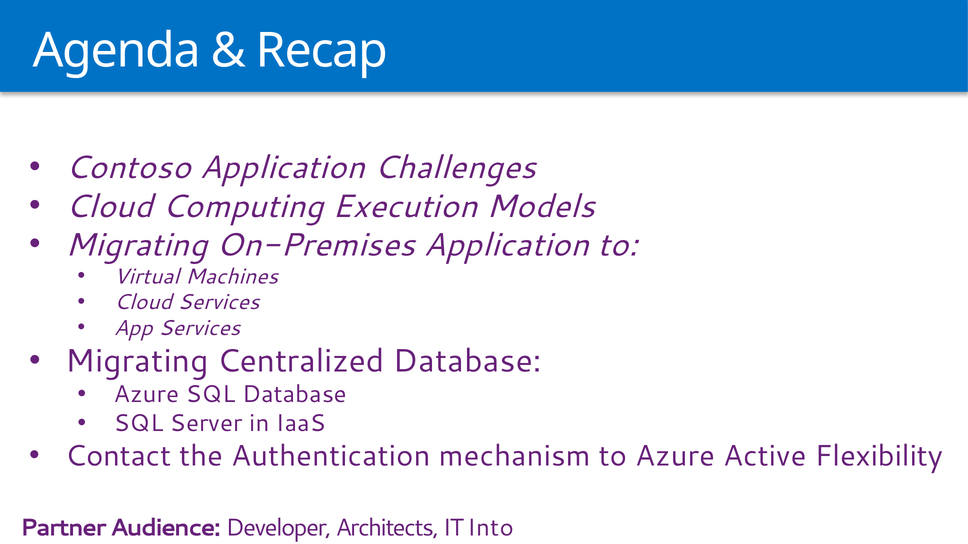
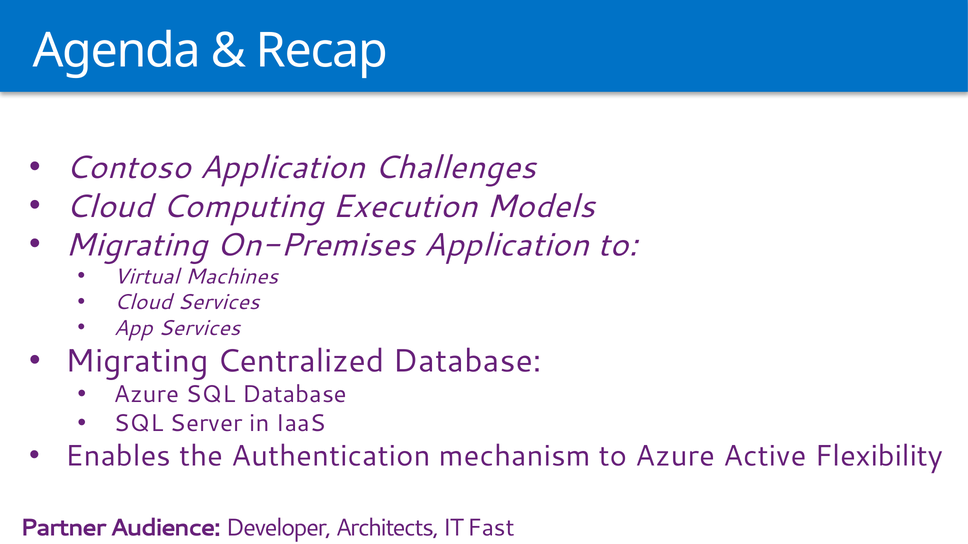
Contact: Contact -> Enables
Into: Into -> Fast
